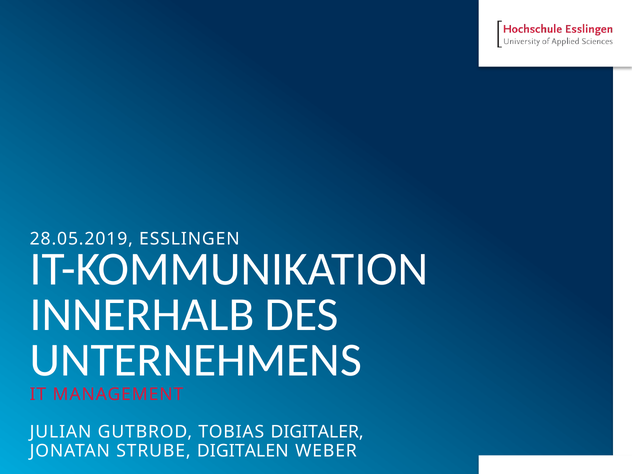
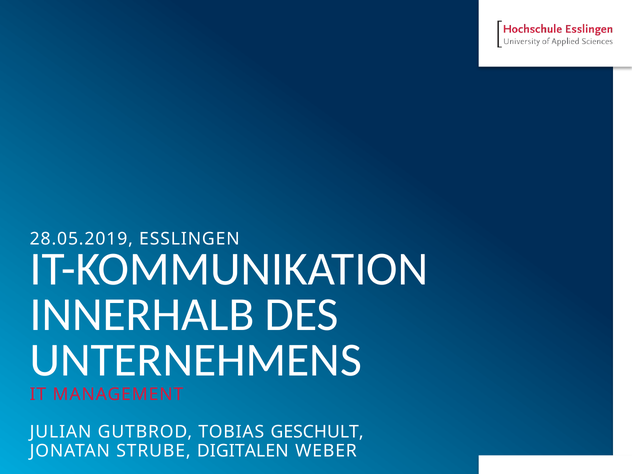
DIGITALER: DIGITALER -> GESCHULT
